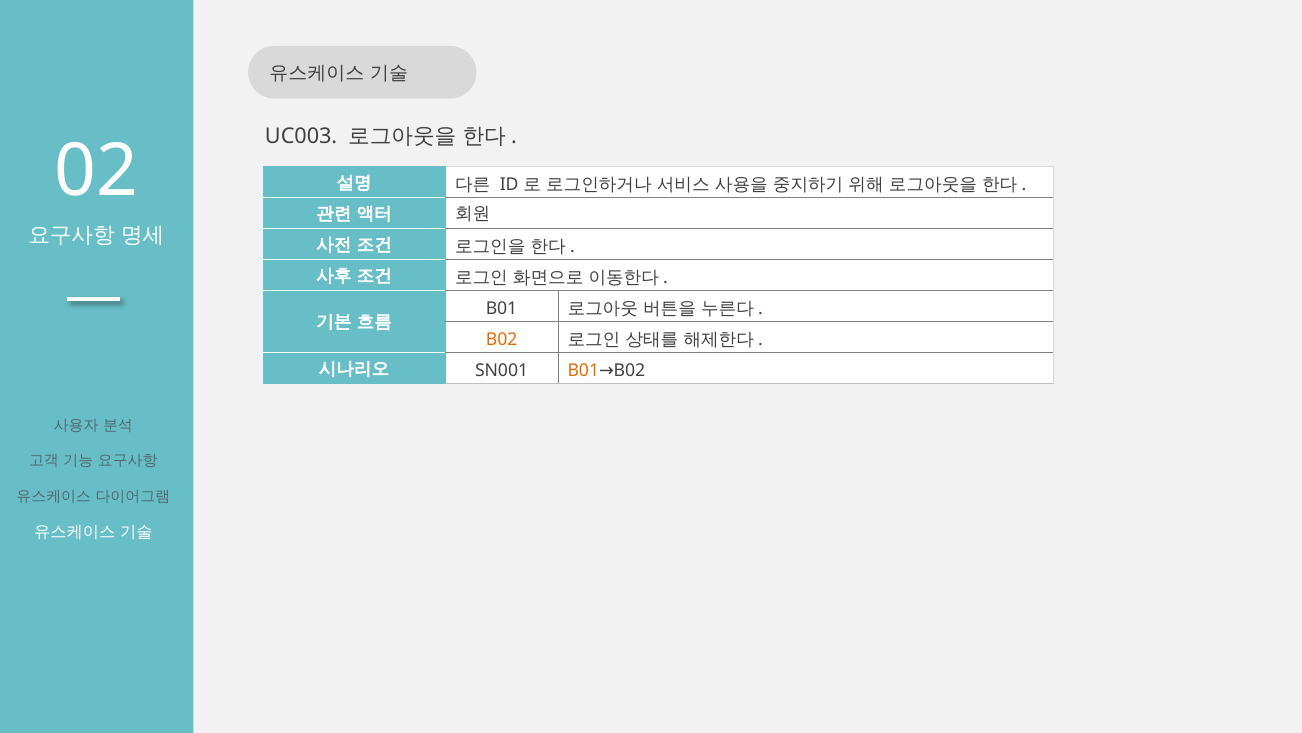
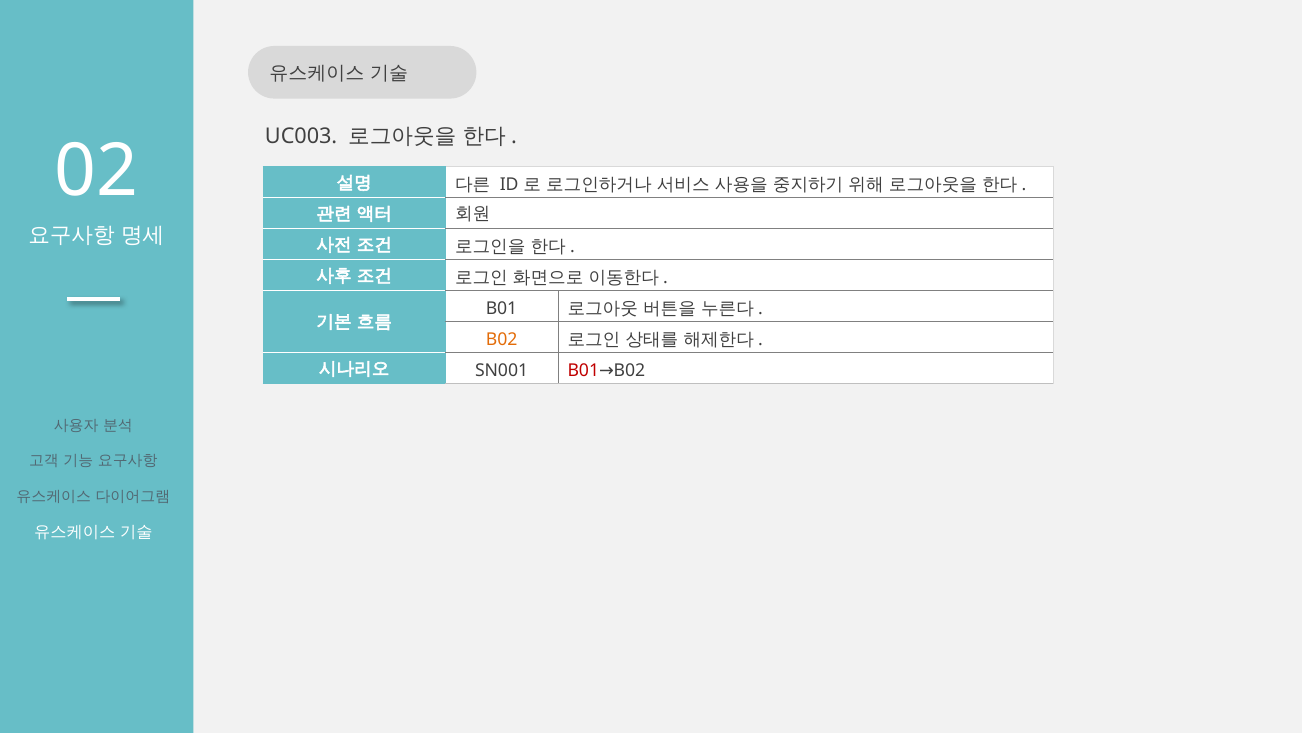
B01 at (583, 370) colour: orange -> red
